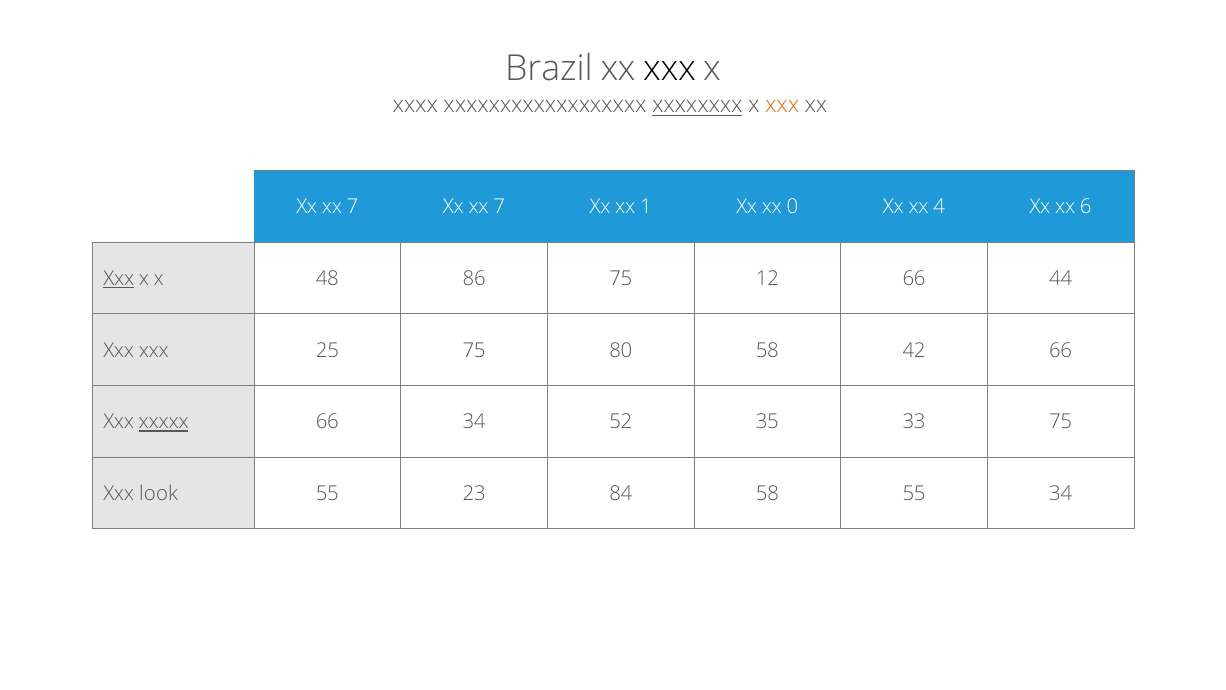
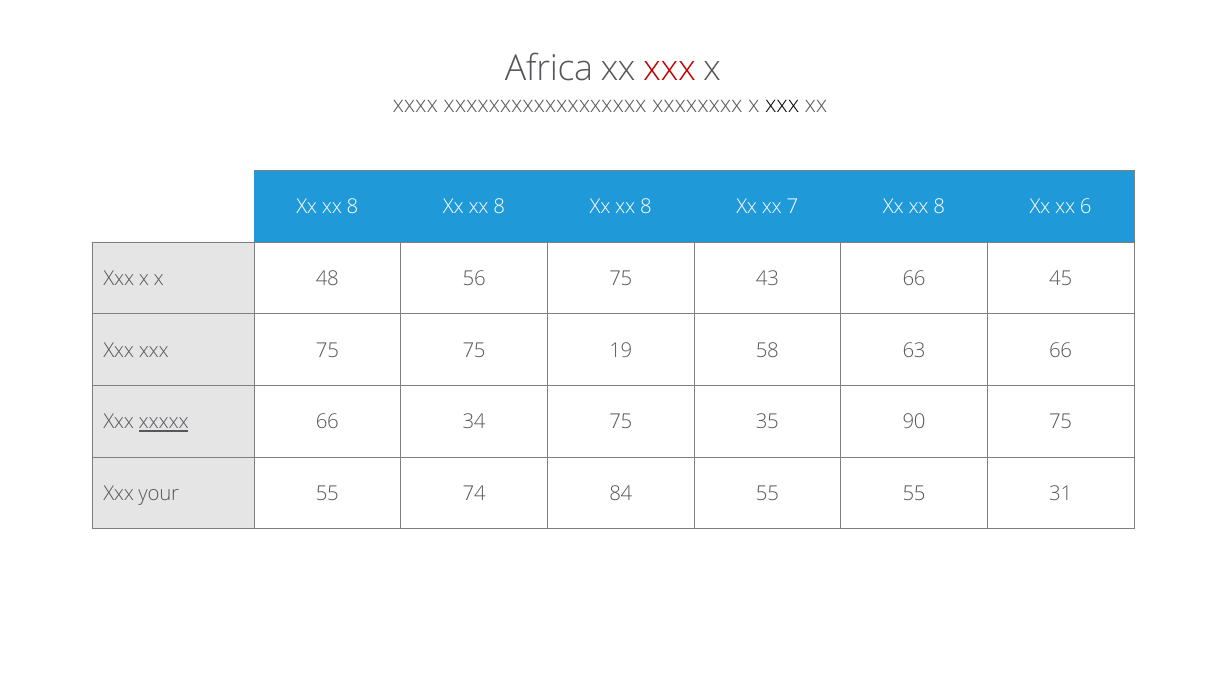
Brazil: Brazil -> Africa
xxx at (669, 69) colour: black -> red
xxxxxxxx underline: present -> none
xxx at (782, 105) colour: orange -> black
7 at (353, 207): 7 -> 8
7 at (499, 207): 7 -> 8
1 at (646, 207): 1 -> 8
0: 0 -> 7
4 at (939, 207): 4 -> 8
Xxx at (119, 279) underline: present -> none
86: 86 -> 56
12: 12 -> 43
44: 44 -> 45
xxx 25: 25 -> 75
80: 80 -> 19
42: 42 -> 63
34 52: 52 -> 75
33: 33 -> 90
look: look -> your
23: 23 -> 74
84 58: 58 -> 55
55 34: 34 -> 31
